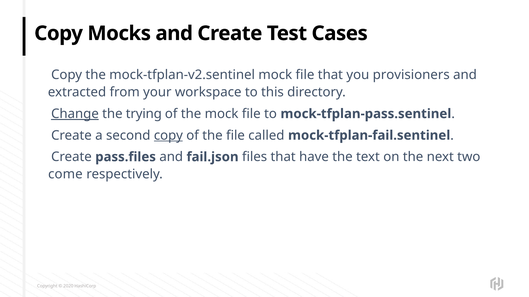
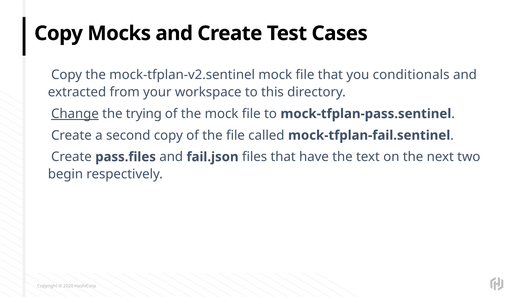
provisioners: provisioners -> conditionals
copy at (168, 136) underline: present -> none
come: come -> begin
